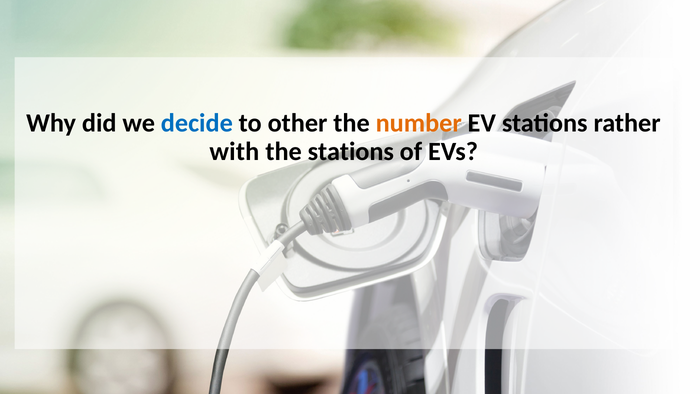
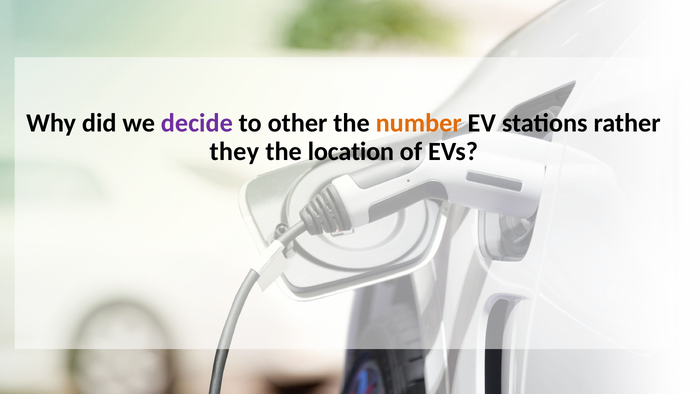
decide colour: blue -> purple
with: with -> they
the stations: stations -> location
